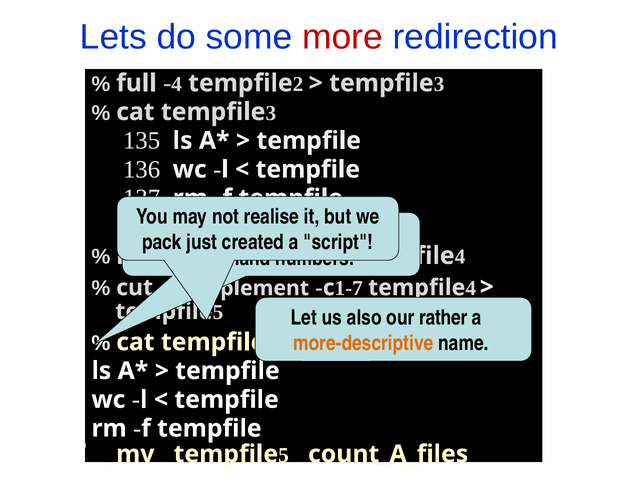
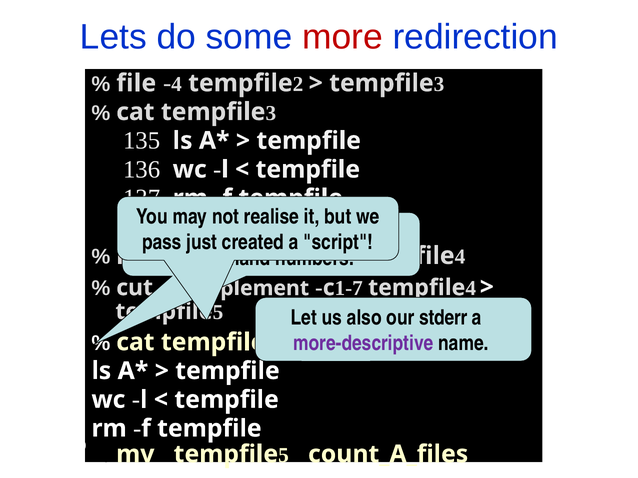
full: full -> file
pack: pack -> pass
rather: rather -> stderr
more-descriptive colour: orange -> purple
